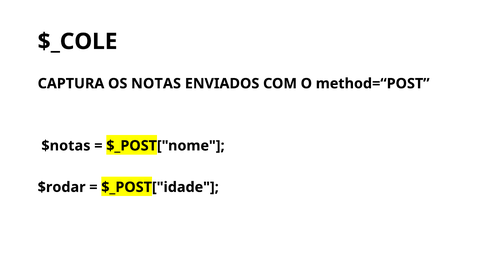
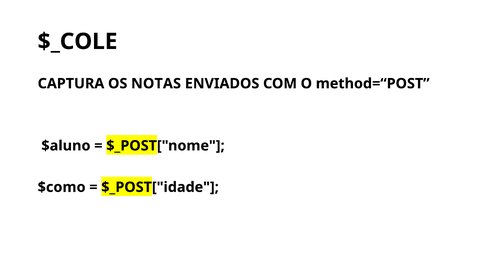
$notas: $notas -> $aluno
$rodar: $rodar -> $como
